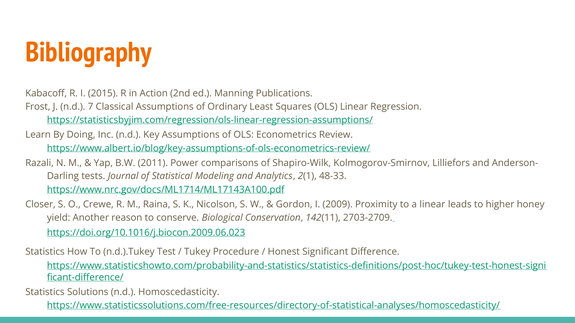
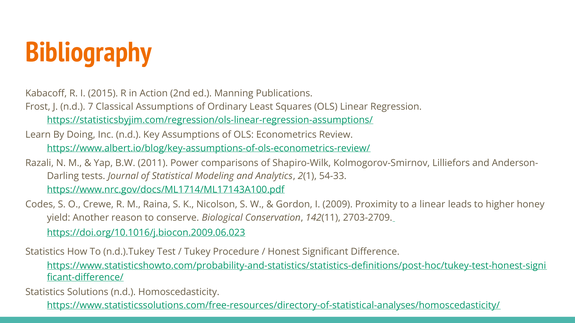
48-33: 48-33 -> 54-33
Closer: Closer -> Codes
